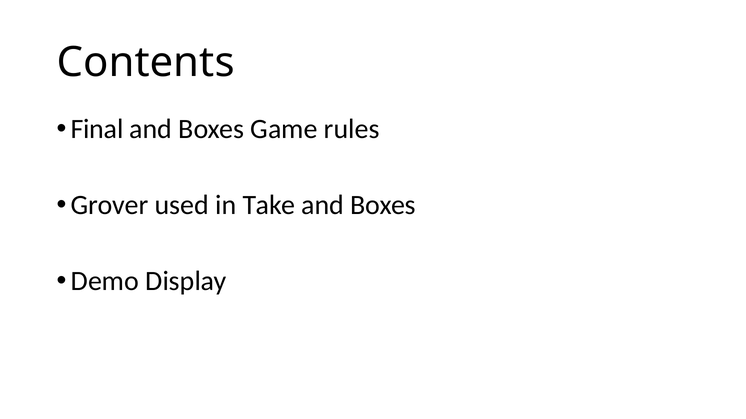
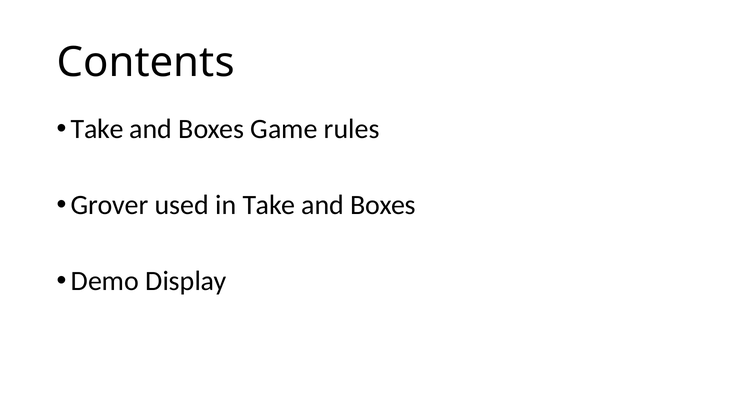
Final at (97, 129): Final -> Take
